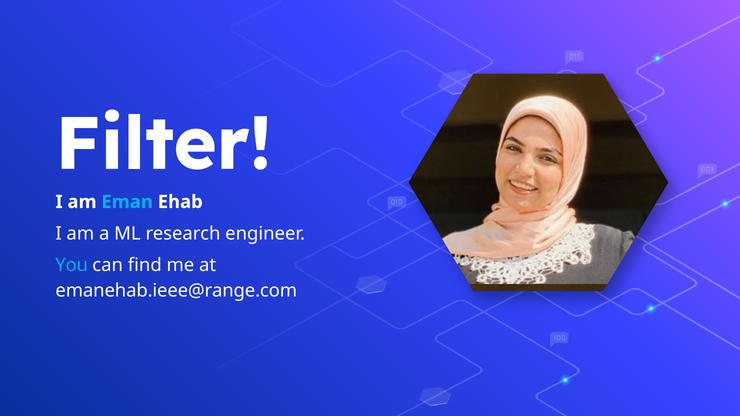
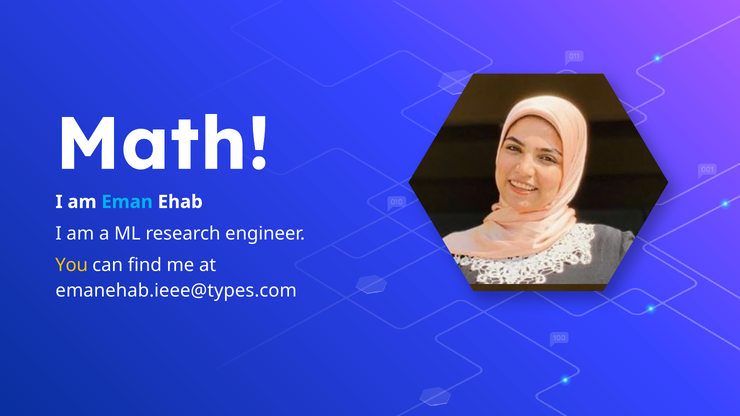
Filter: Filter -> Math
You colour: light blue -> yellow
emanehab.ieee@range.com: emanehab.ieee@range.com -> emanehab.ieee@types.com
